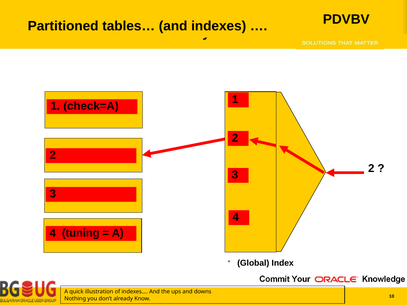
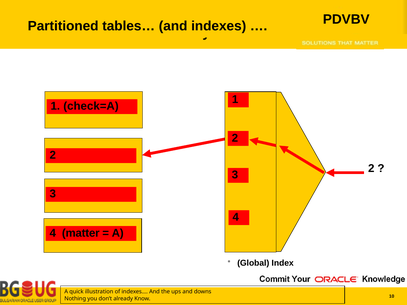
tuning: tuning -> matter
